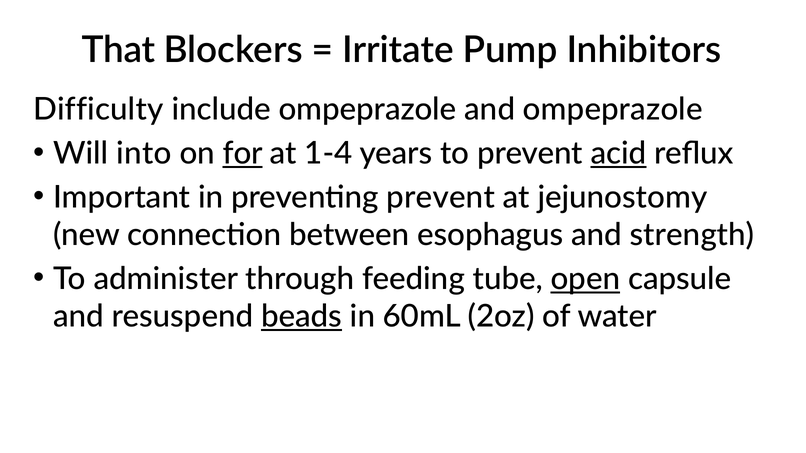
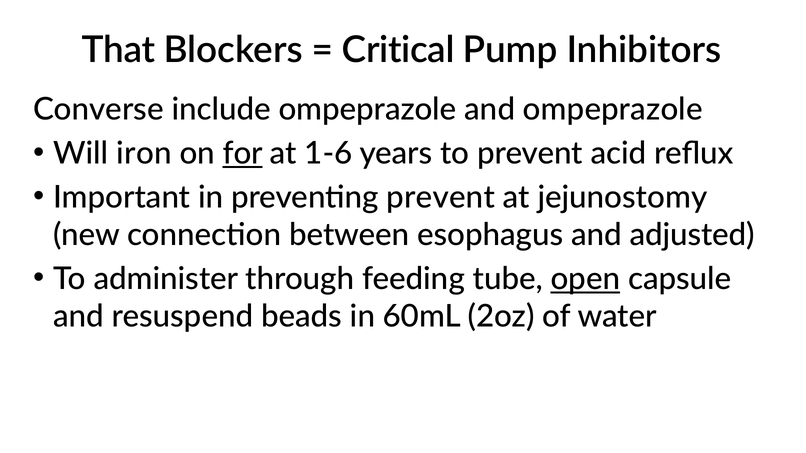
Irritate: Irritate -> Critical
Difficulty: Difficulty -> Converse
into: into -> iron
1-4: 1-4 -> 1-6
acid underline: present -> none
strength: strength -> adjusted
beads underline: present -> none
